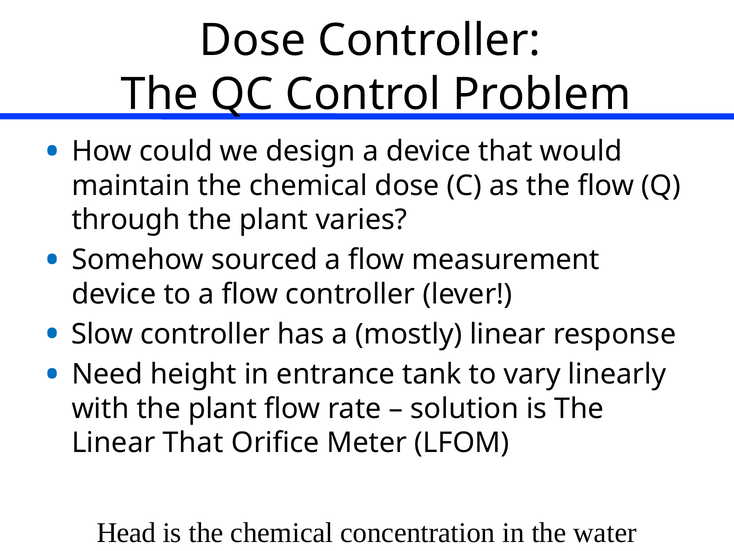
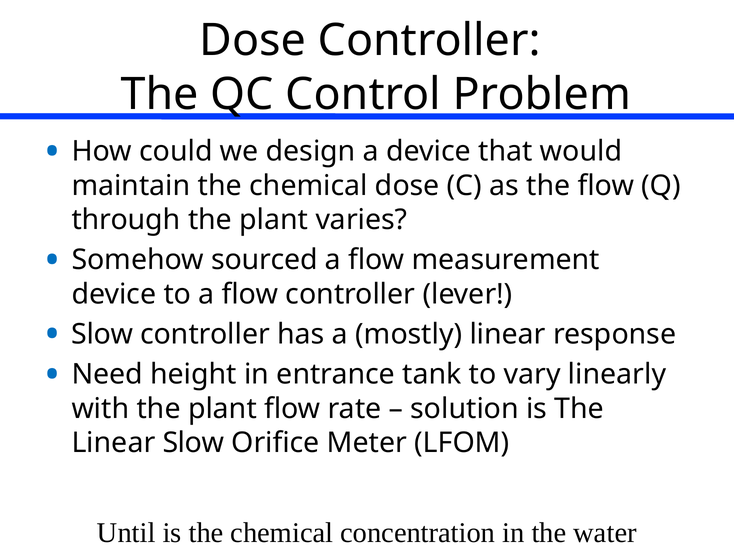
Linear That: That -> Slow
Head: Head -> Until
